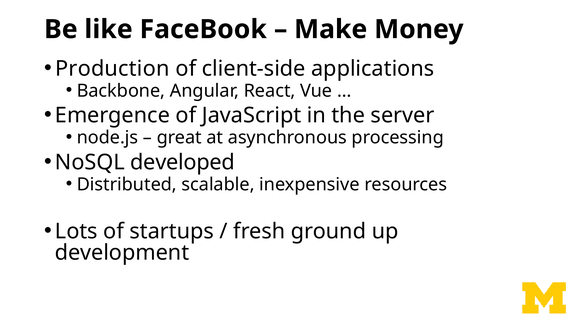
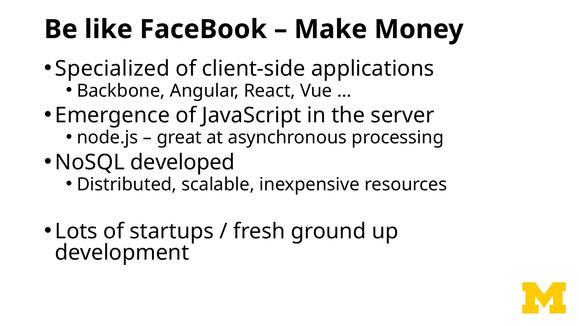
Production: Production -> Specialized
